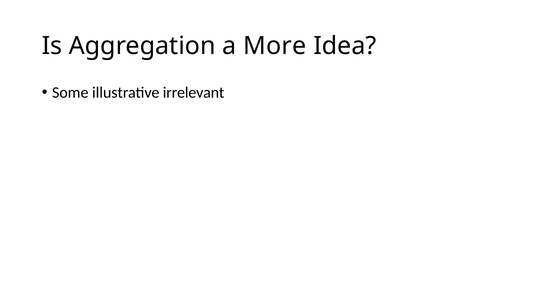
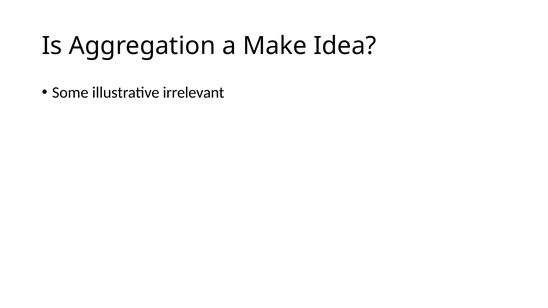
More: More -> Make
